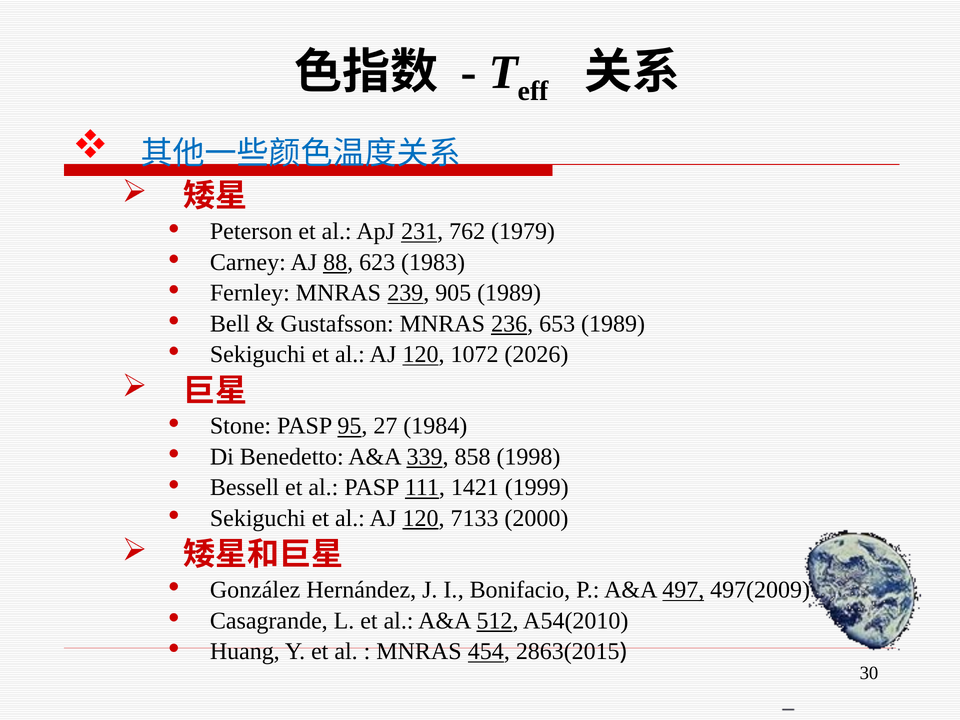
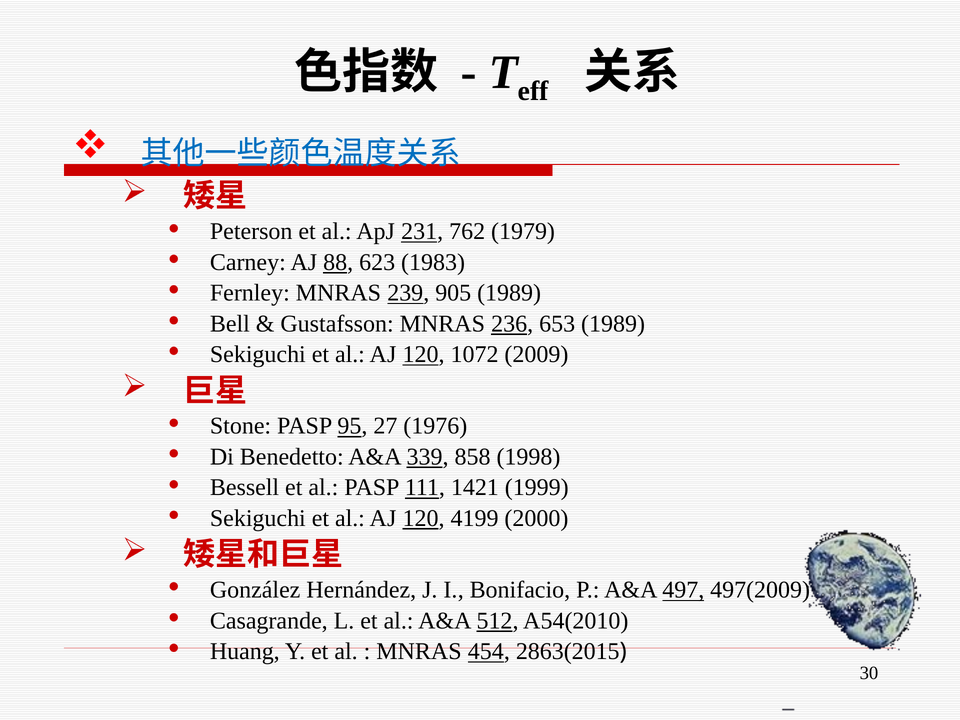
2026: 2026 -> 2009
1984: 1984 -> 1976
7133: 7133 -> 4199
